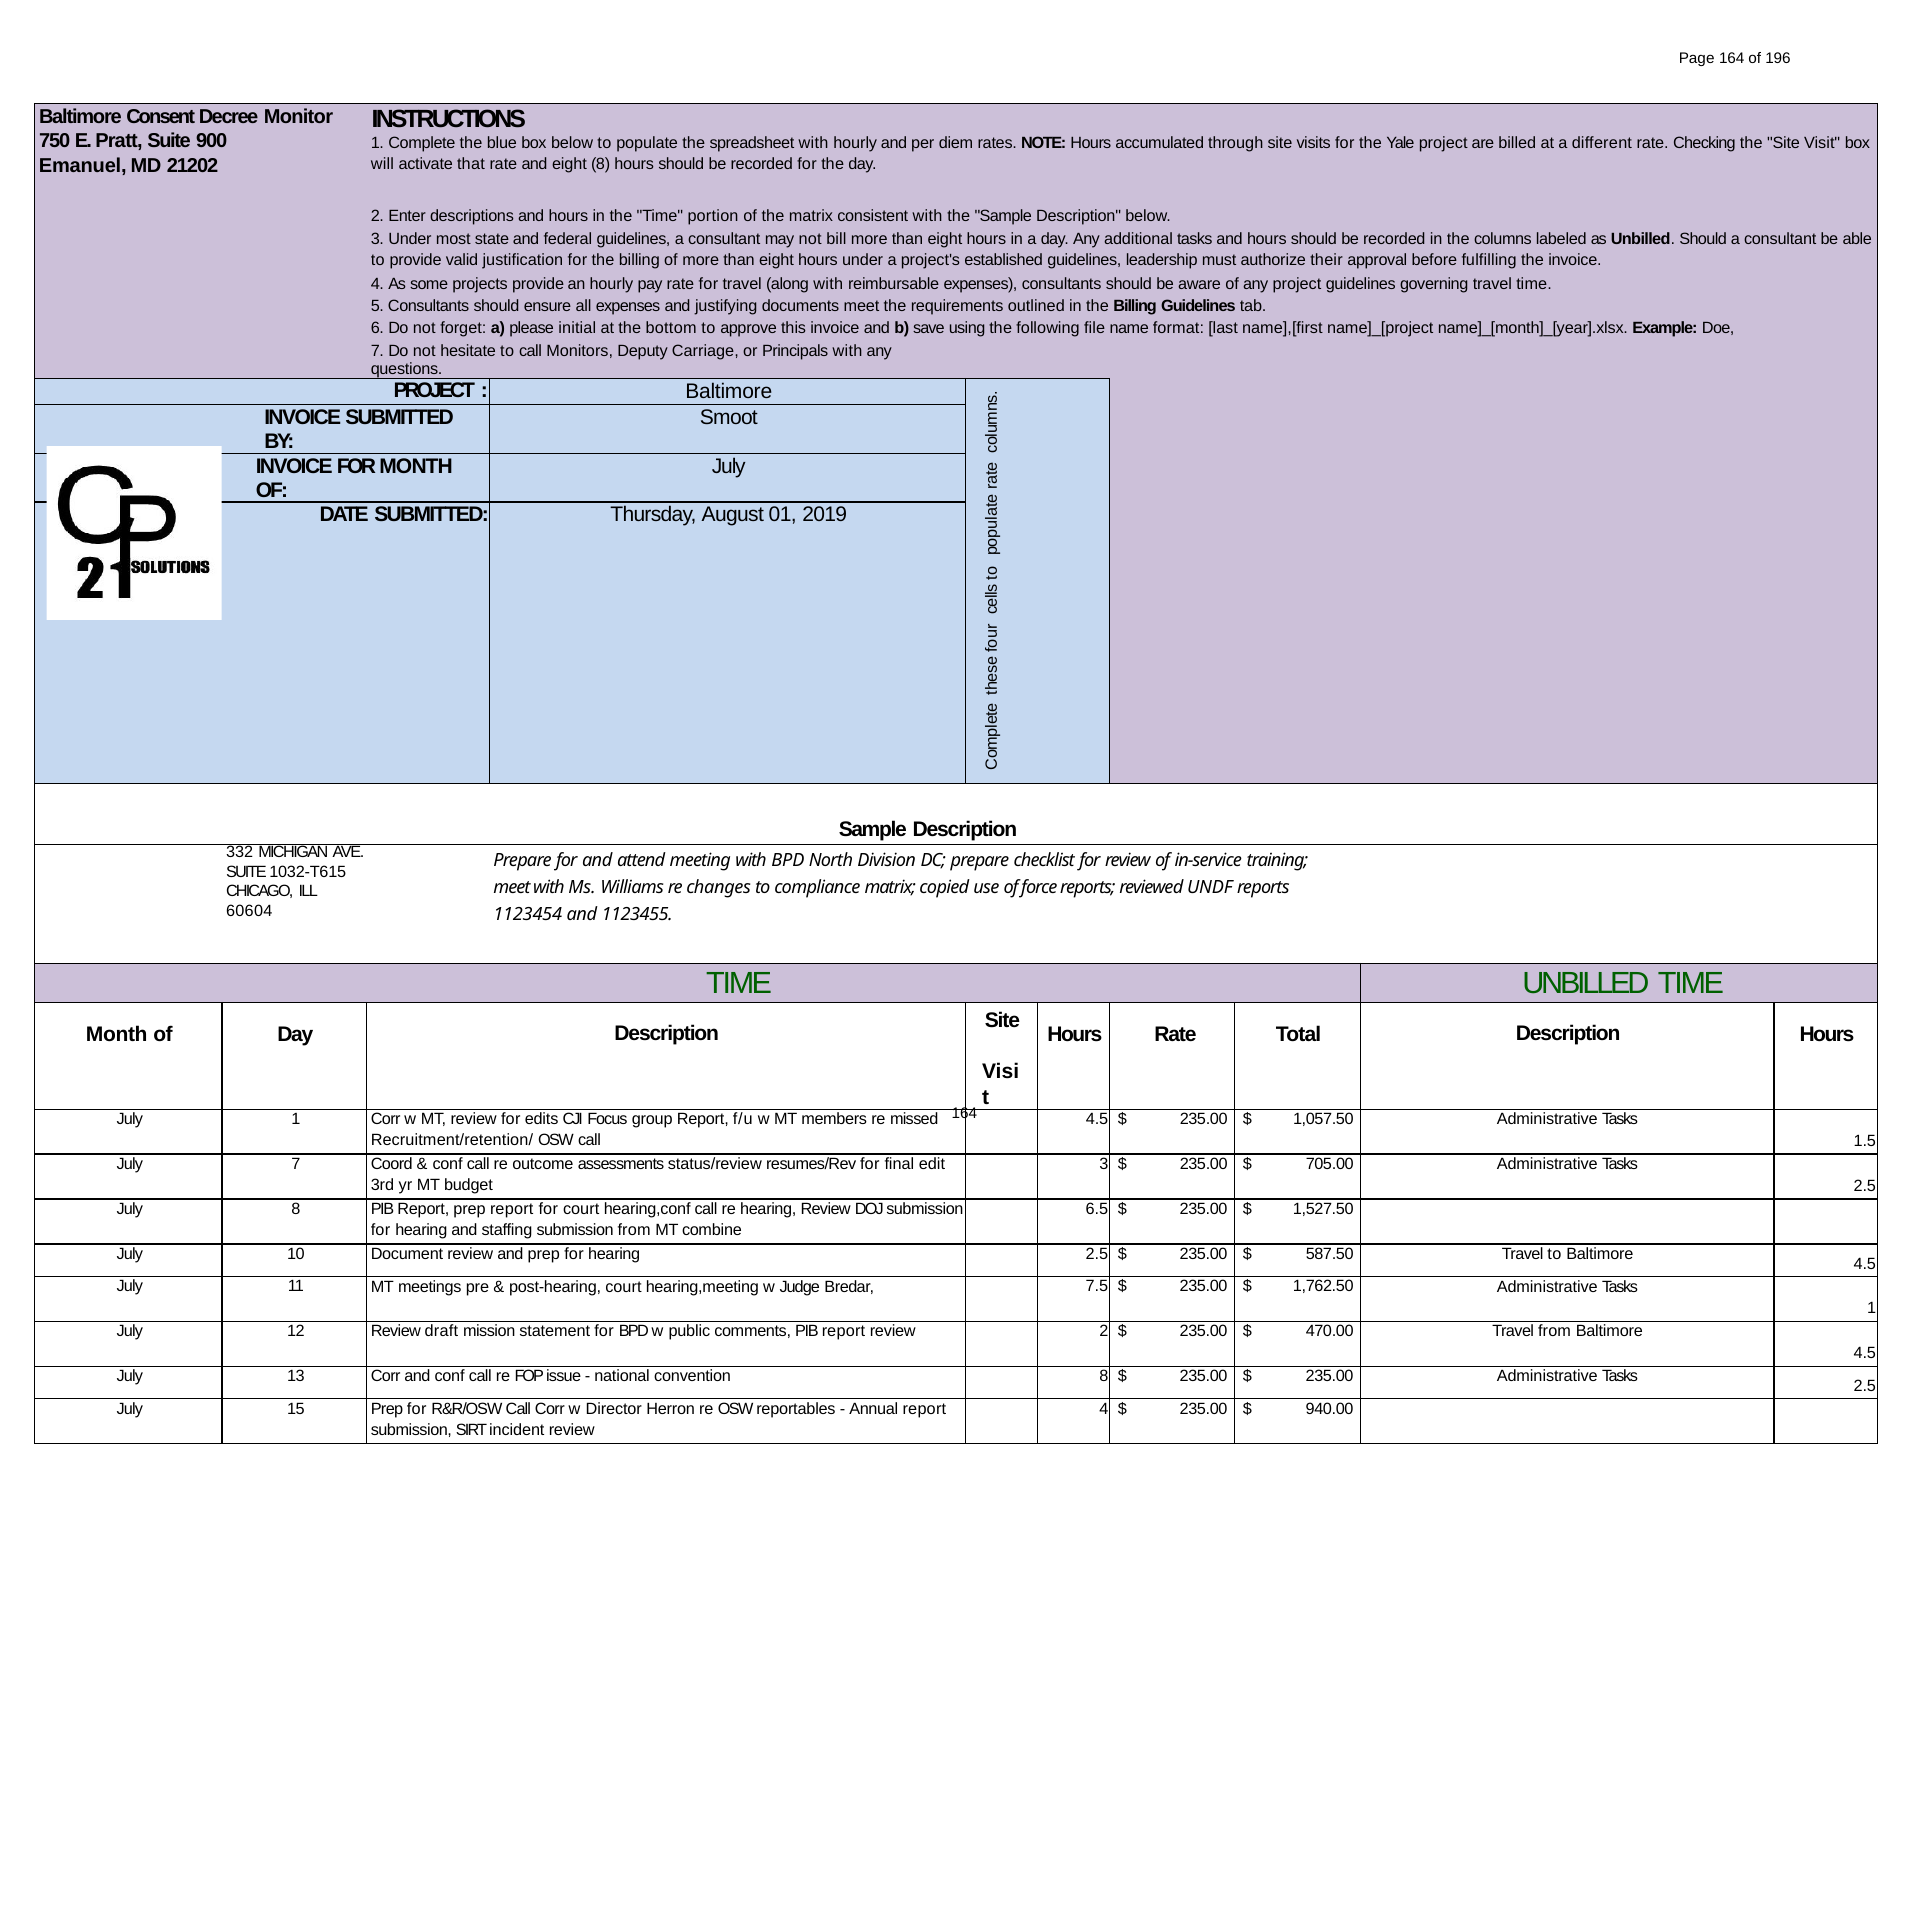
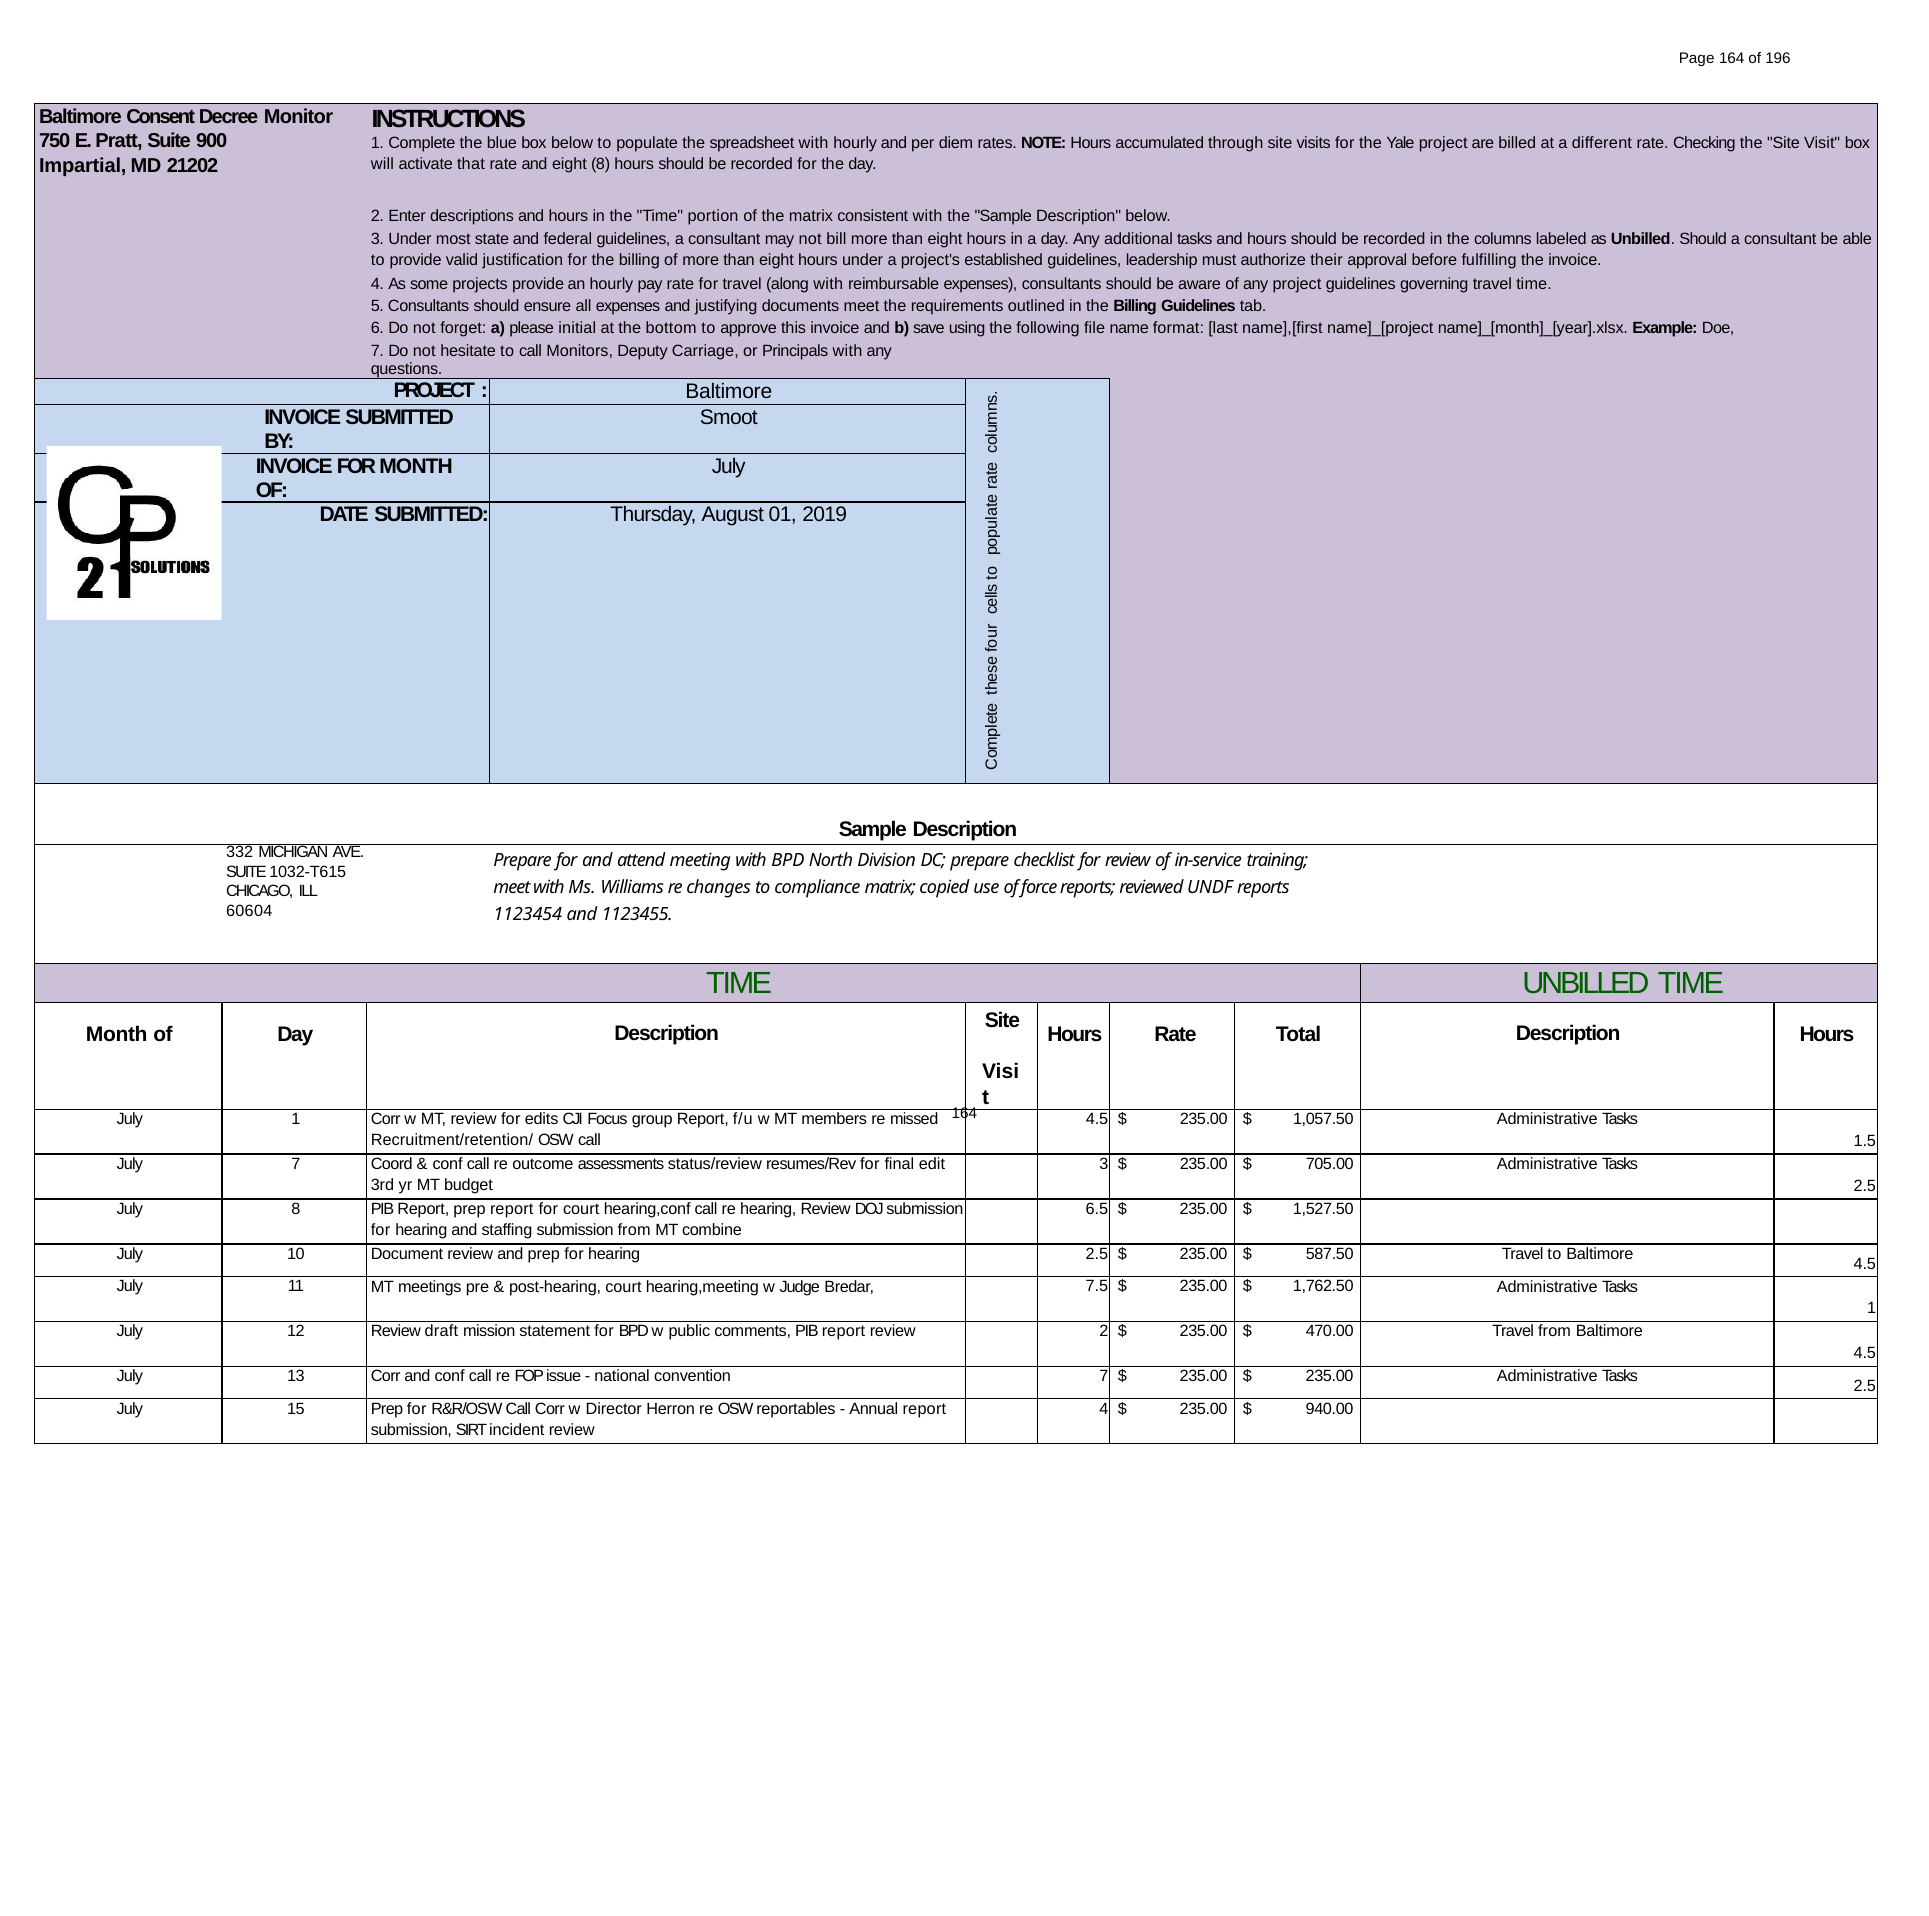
Emanuel: Emanuel -> Impartial
convention 8: 8 -> 7
